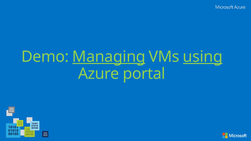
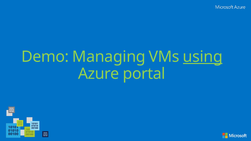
Managing underline: present -> none
